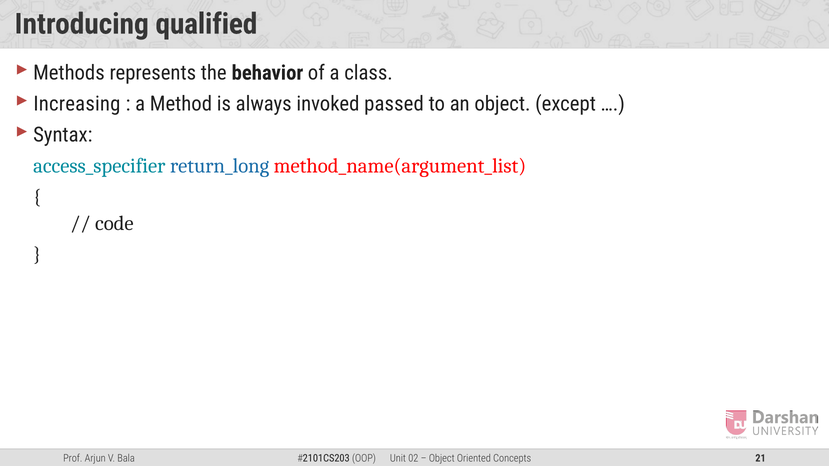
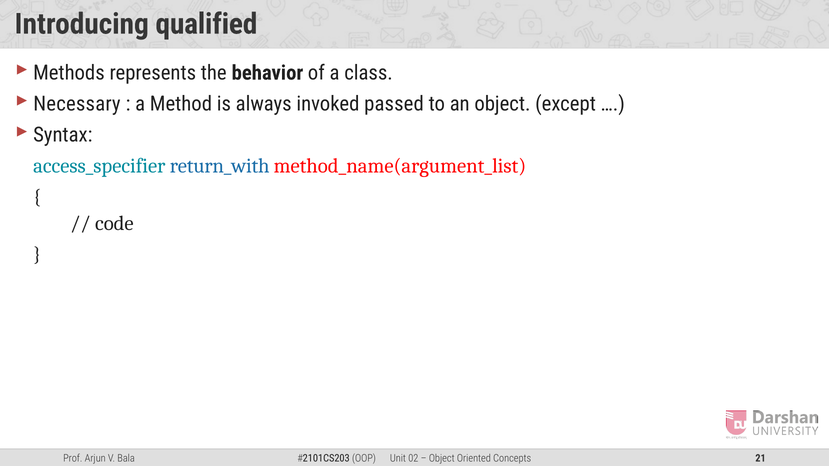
Increasing: Increasing -> Necessary
return_long: return_long -> return_with
